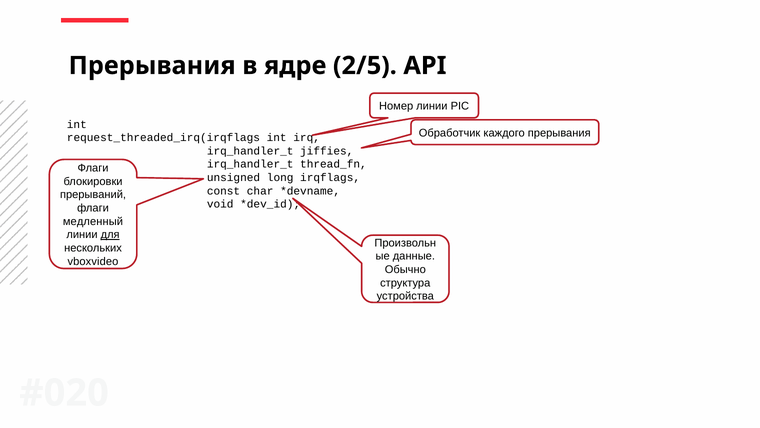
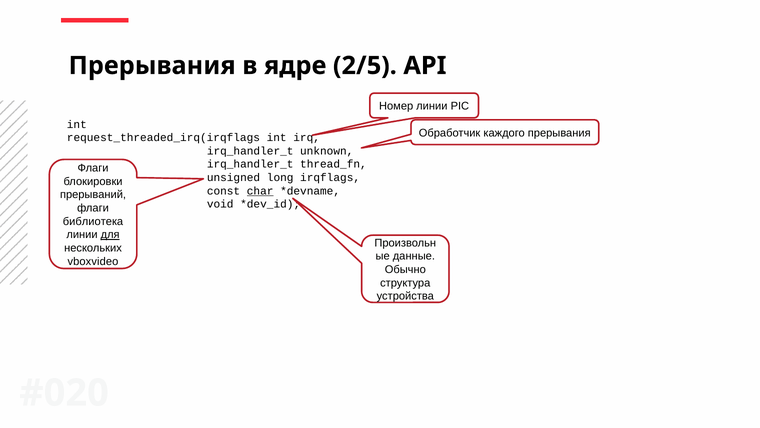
jiffies: jiffies -> unknown
char underline: none -> present
медленный: медленный -> библиотека
